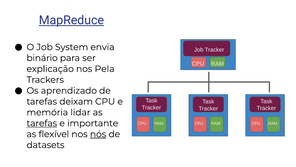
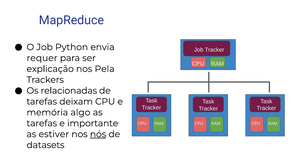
MapReduce underline: present -> none
System: System -> Python
binário: binário -> requer
aprendizado: aprendizado -> relacionadas
lidar: lidar -> algo
tarefas at (42, 123) underline: present -> none
flexível: flexível -> estiver
